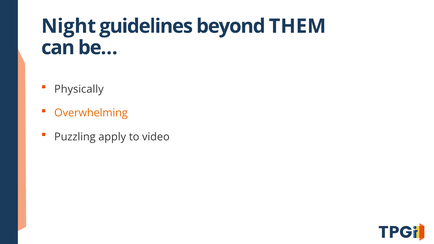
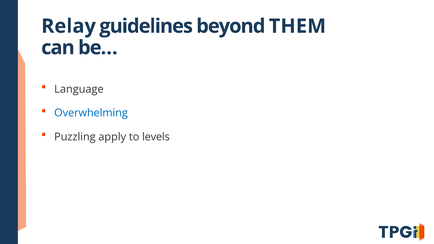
Night: Night -> Relay
Physically: Physically -> Language
Overwhelming colour: orange -> blue
video: video -> levels
